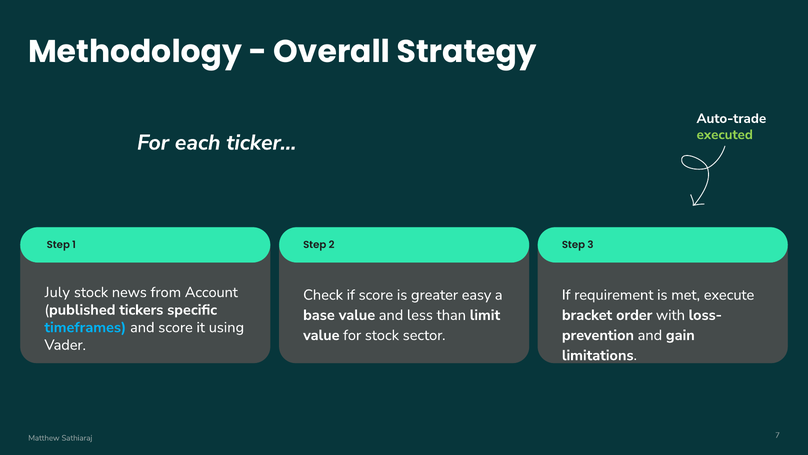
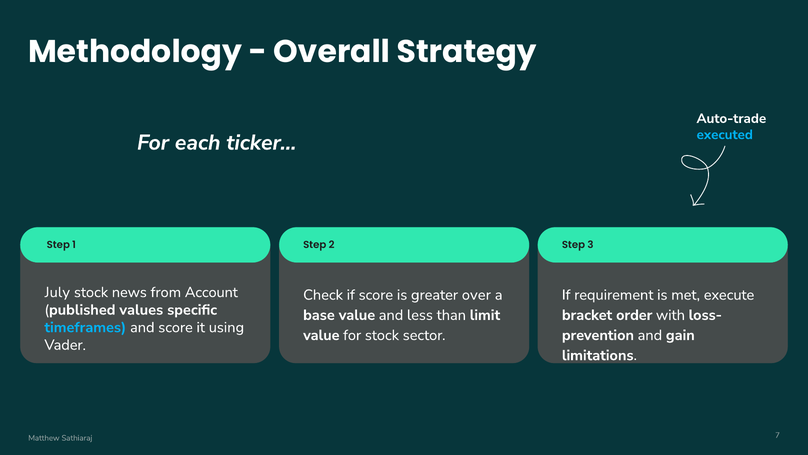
executed colour: light green -> light blue
easy: easy -> over
tickers: tickers -> values
